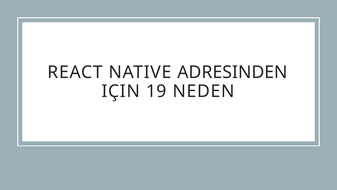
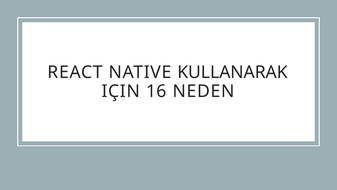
ADRESINDEN: ADRESINDEN -> KULLANARAK
19: 19 -> 16
